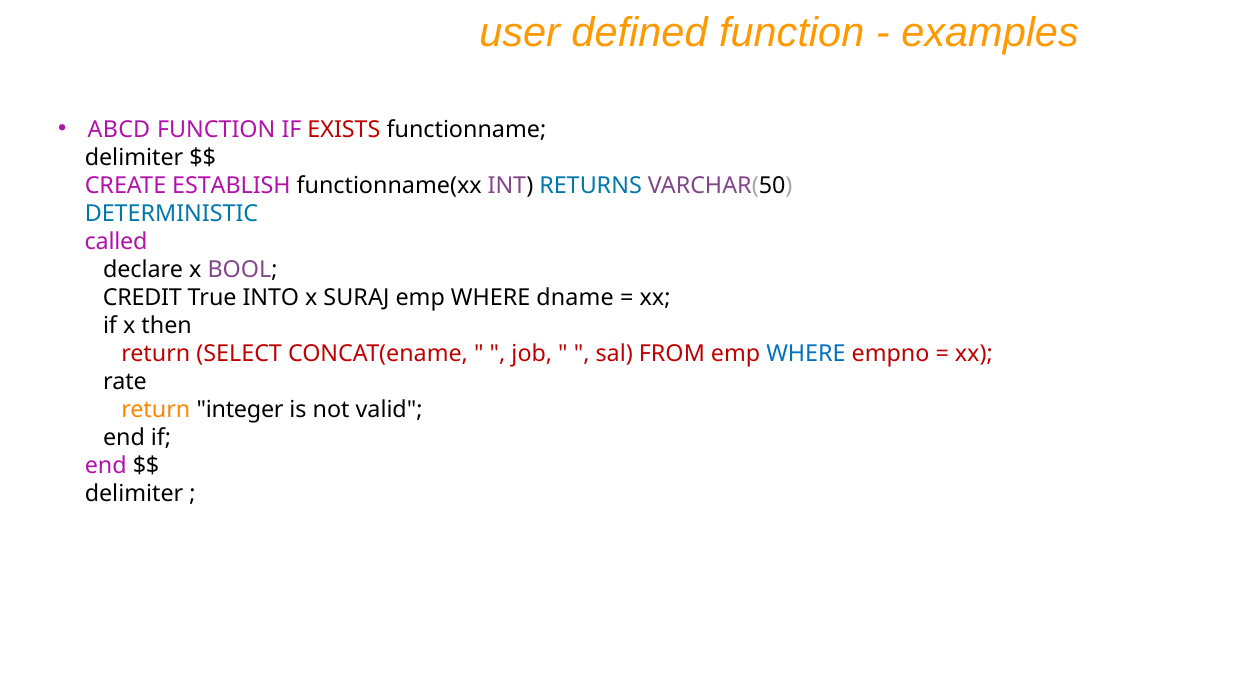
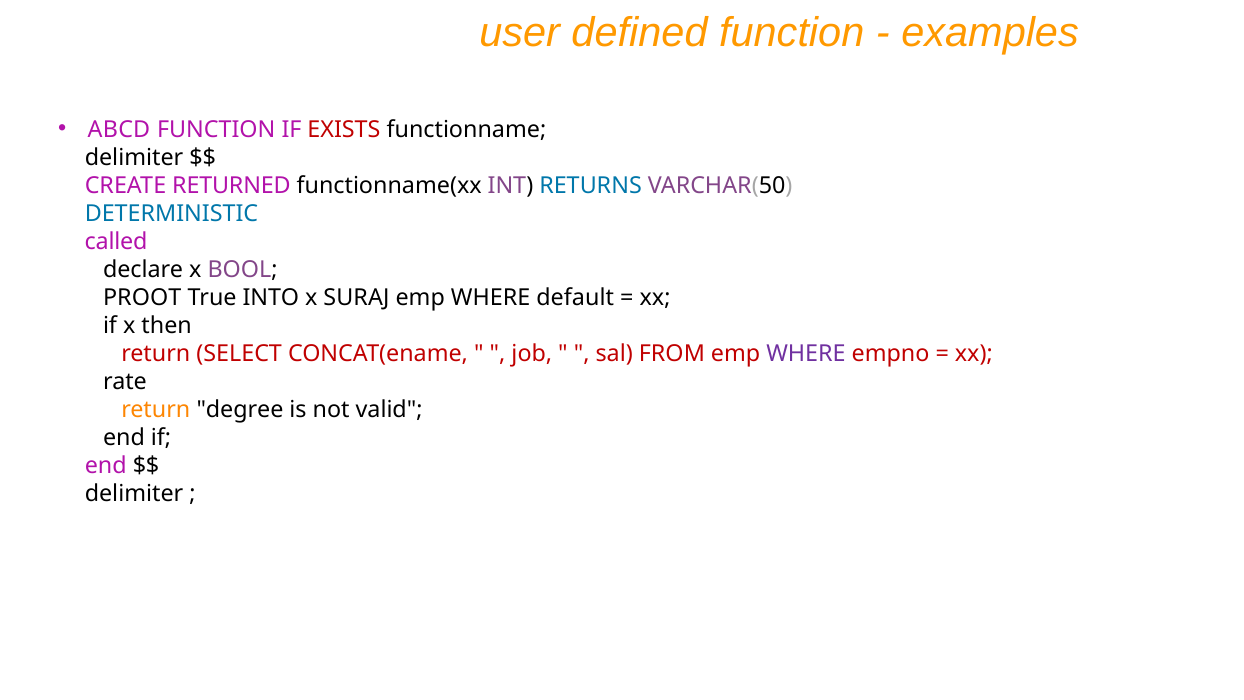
ESTABLISH: ESTABLISH -> RETURNED
CREDIT: CREDIT -> PROOT
dname: dname -> default
WHERE at (806, 353) colour: blue -> purple
integer: integer -> degree
